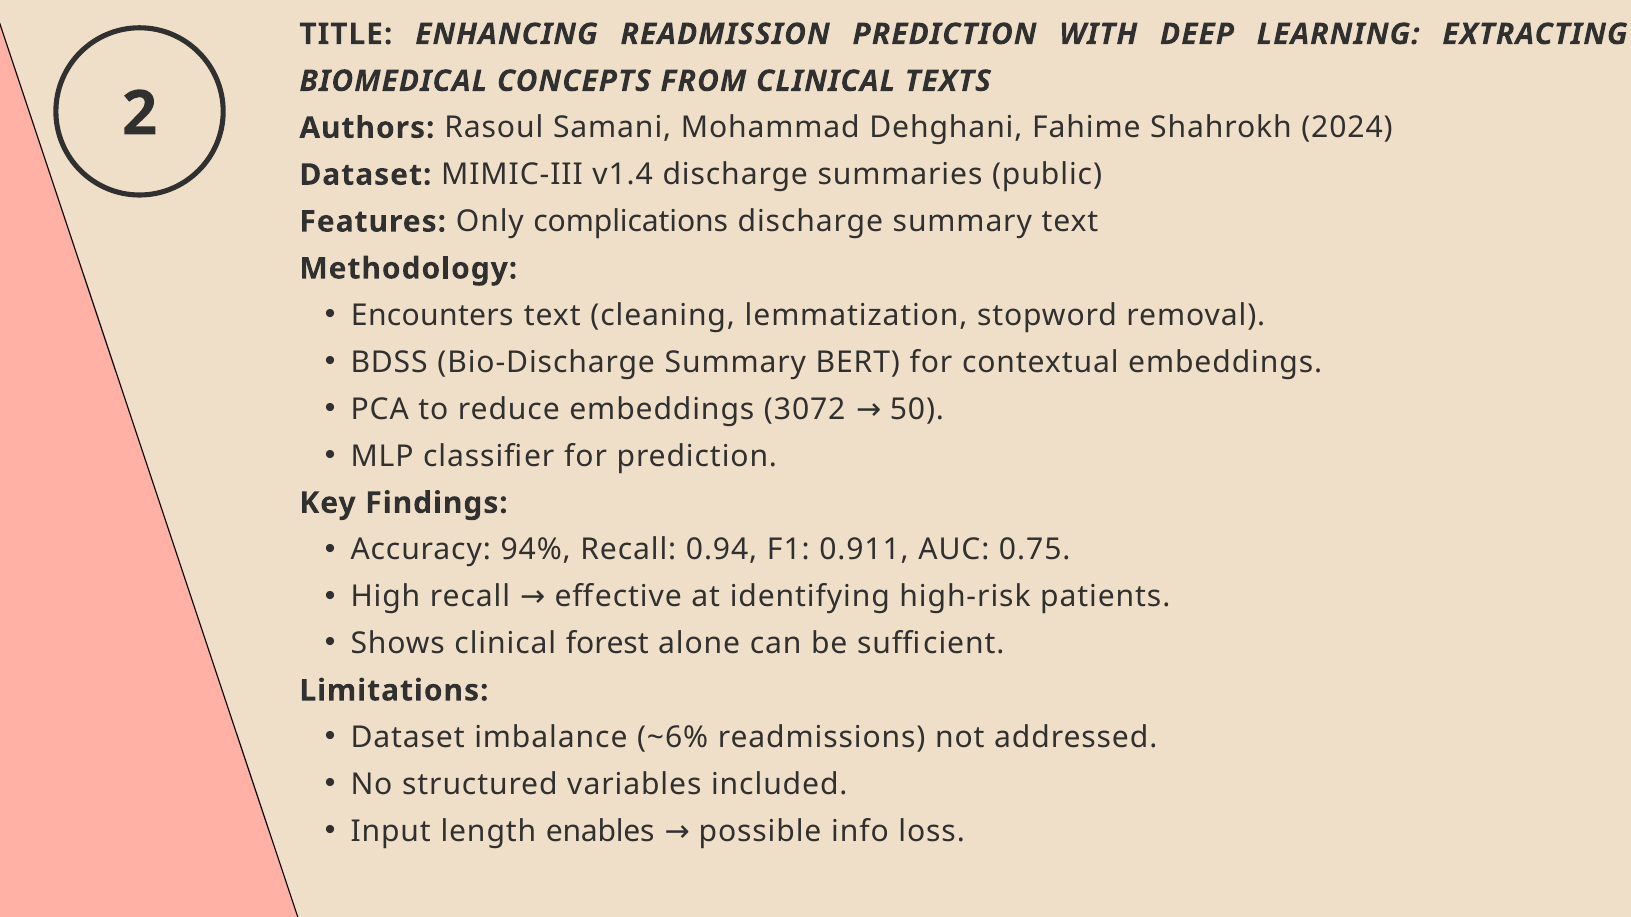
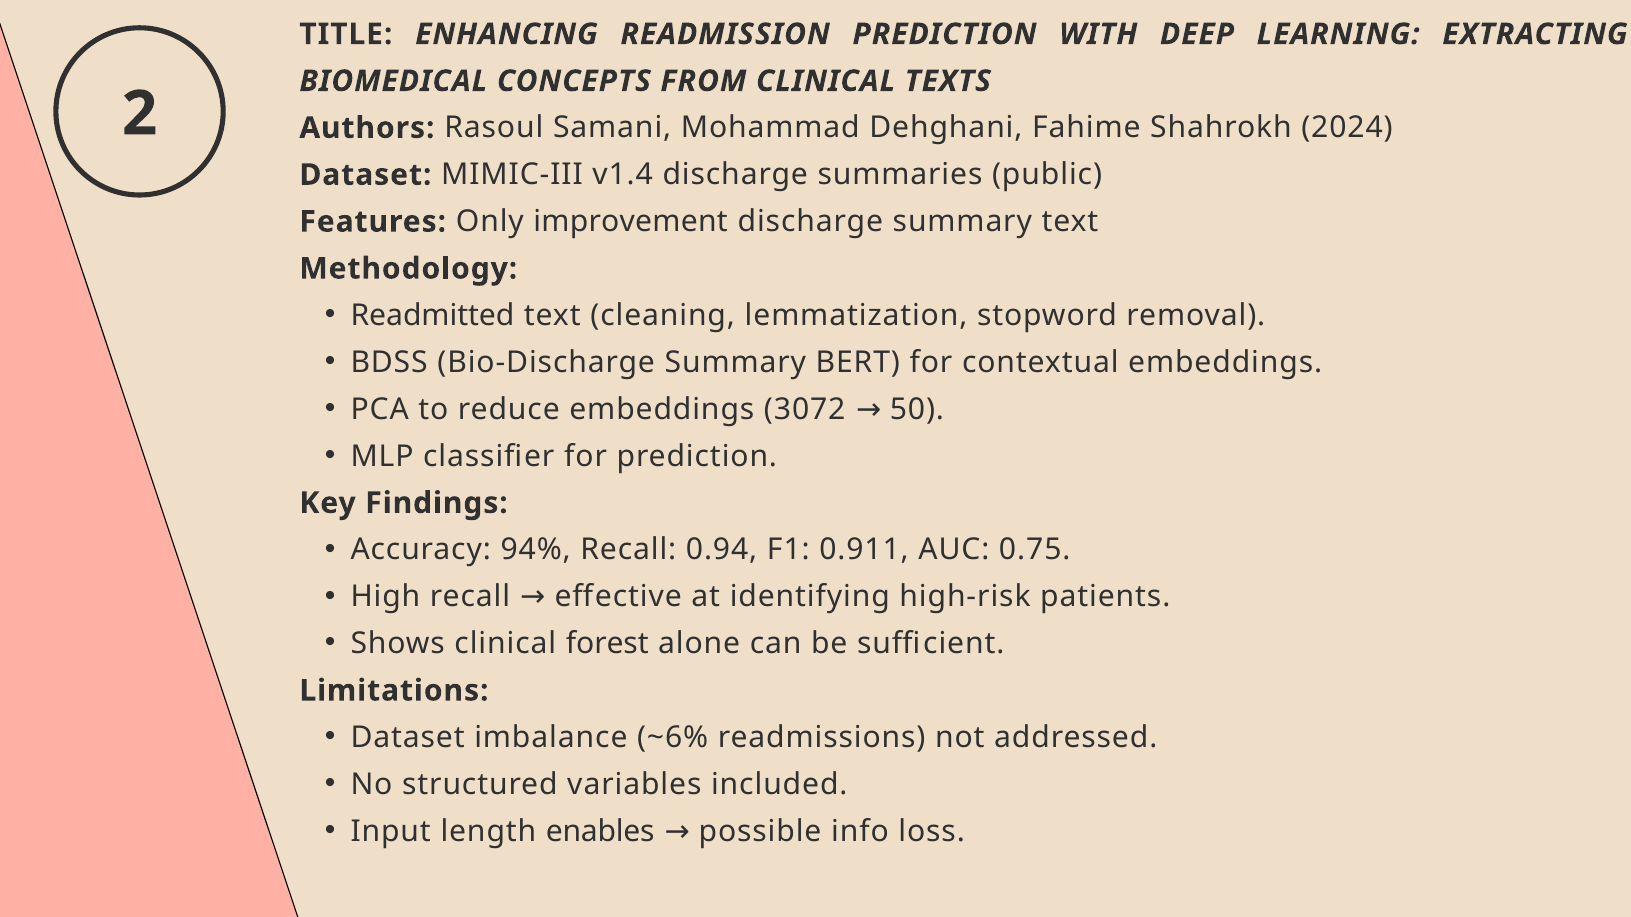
complications: complications -> improvement
Encounters: Encounters -> Readmitted
